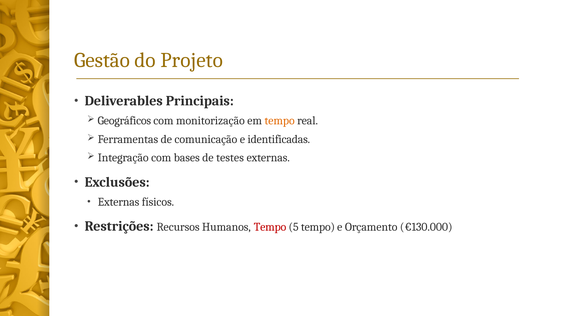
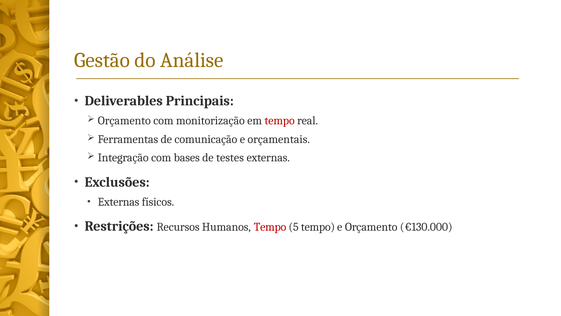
Projeto: Projeto -> Análise
Geográficos at (124, 121): Geográficos -> Orçamento
tempo at (280, 121) colour: orange -> red
identificadas: identificadas -> orçamentais
